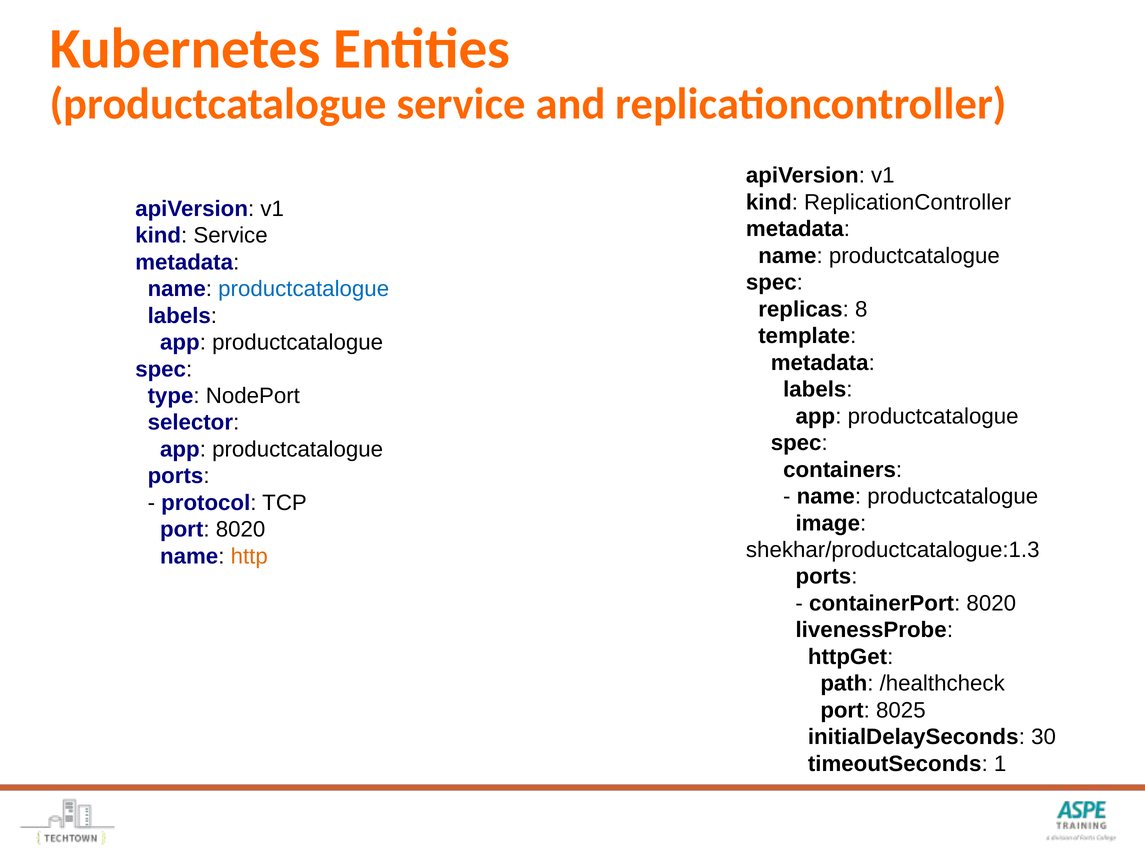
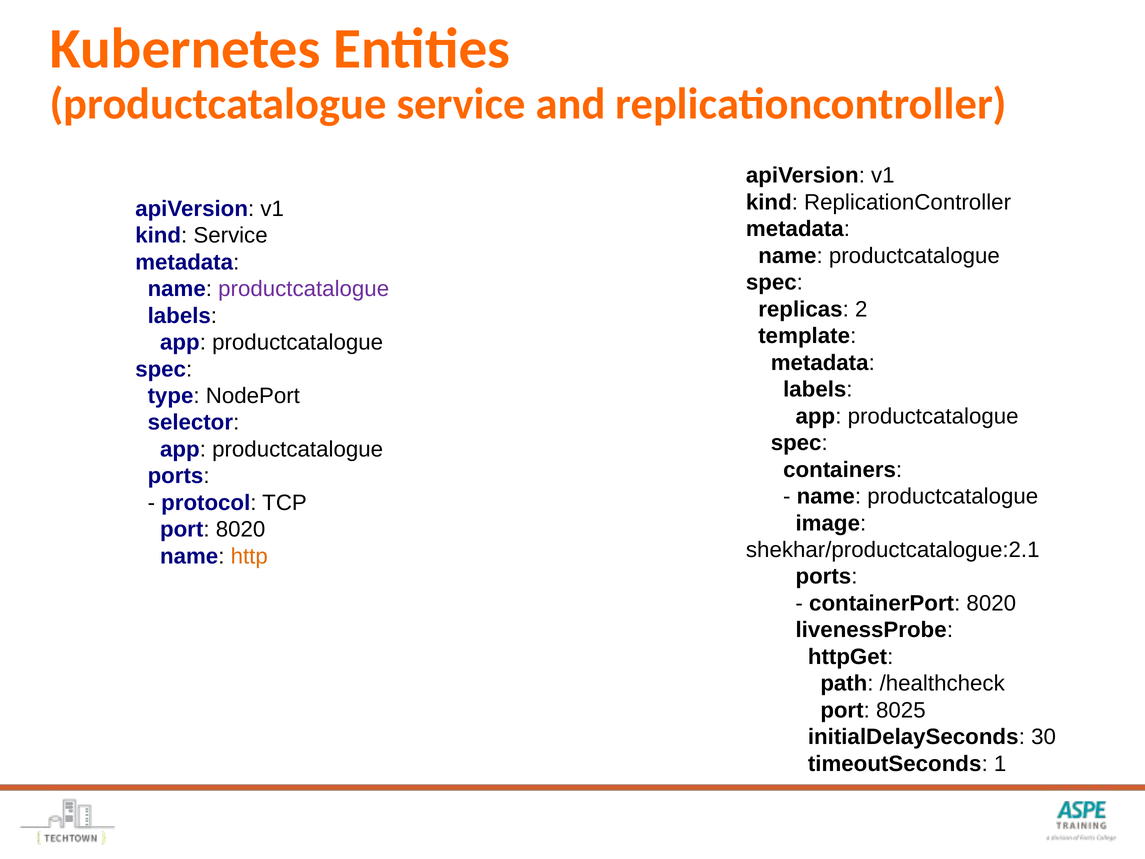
productcatalogue at (304, 289) colour: blue -> purple
8: 8 -> 2
shekhar/productcatalogue:1.3: shekhar/productcatalogue:1.3 -> shekhar/productcatalogue:2.1
